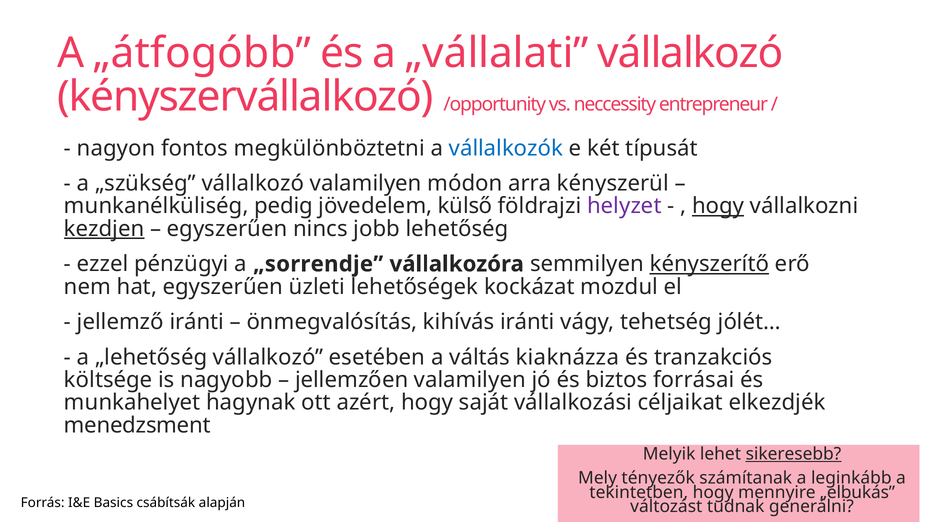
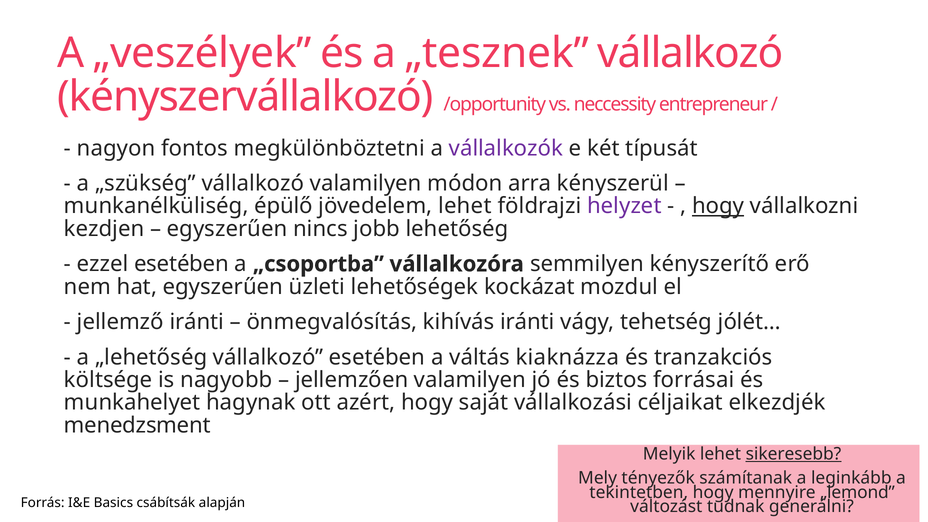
„átfogóbb: „átfogóbb -> „veszélyek
„vállalati: „vállalati -> „tesznek
vállalkozók colour: blue -> purple
pedig: pedig -> épülő
jövedelem külső: külső -> lehet
kezdjen underline: present -> none
ezzel pénzügyi: pénzügyi -> esetében
„sorrendje: „sorrendje -> „csoportba
kényszerítő underline: present -> none
„elbukás: „elbukás -> „lemond
